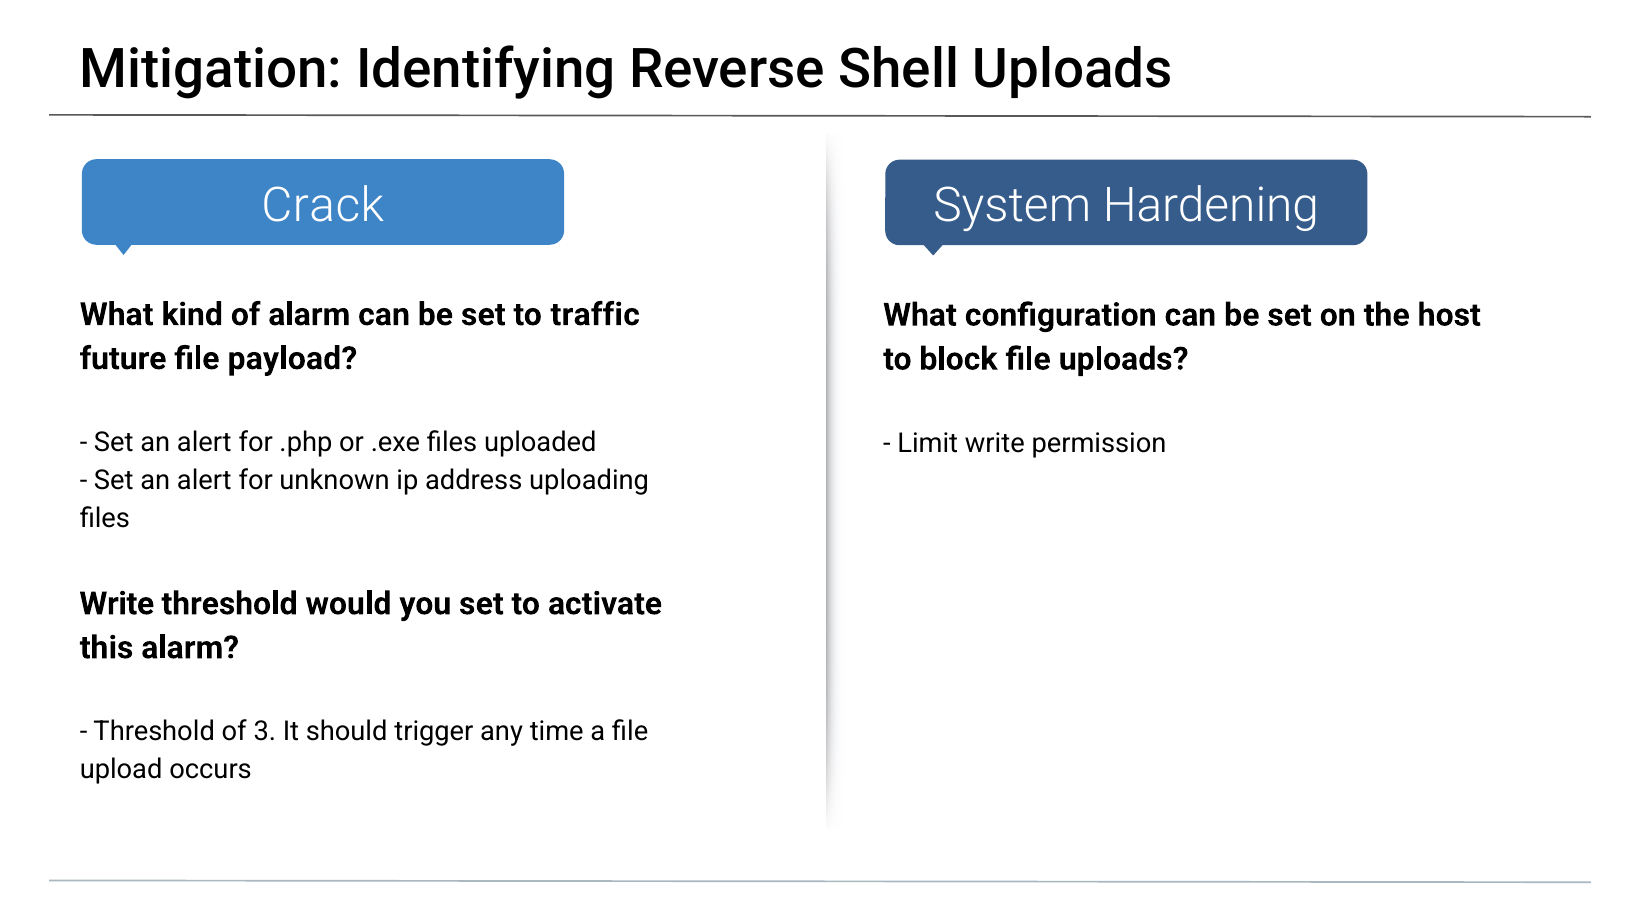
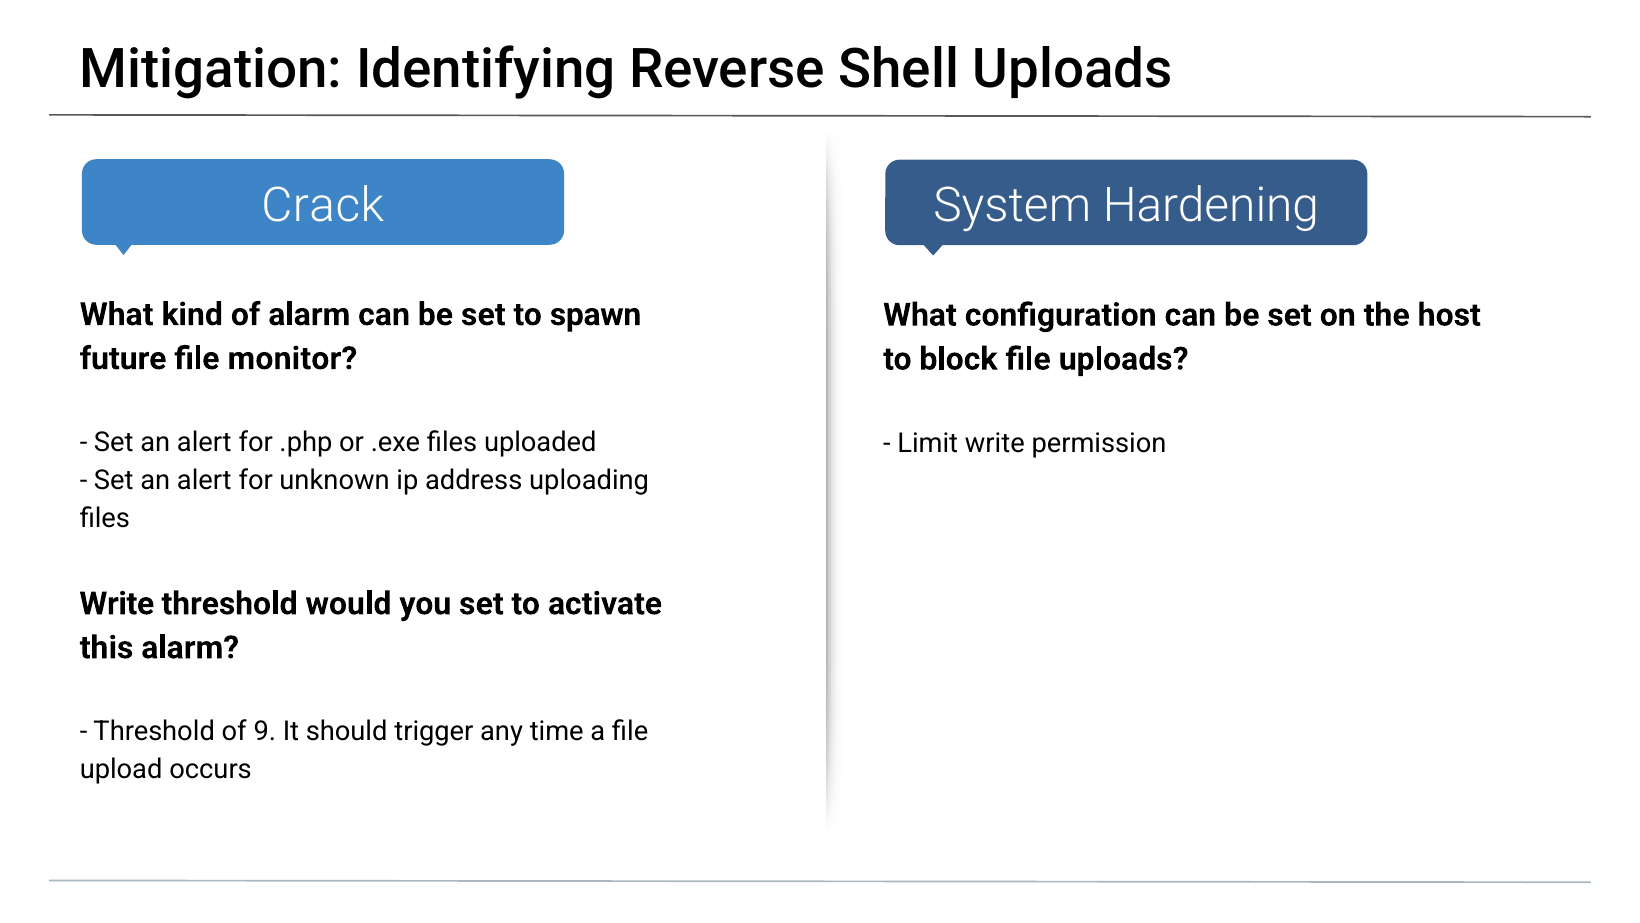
traffic: traffic -> spawn
payload: payload -> monitor
3: 3 -> 9
